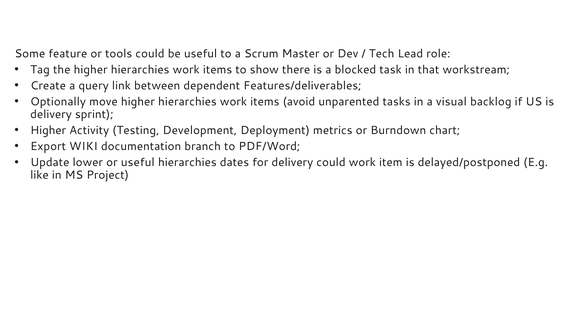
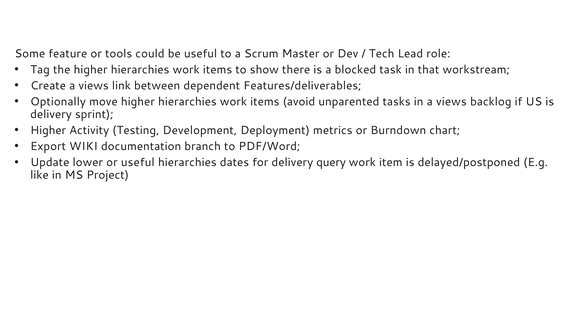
Create a query: query -> views
in a visual: visual -> views
delivery could: could -> query
